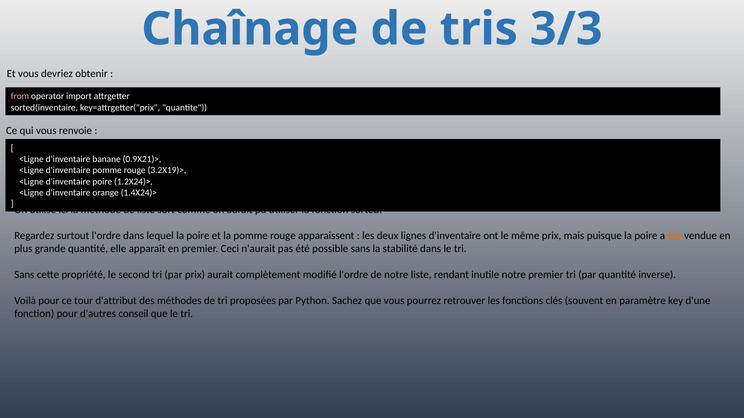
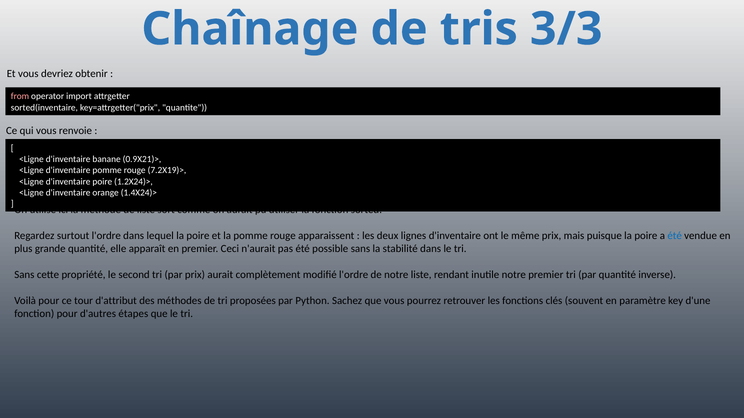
3.2X19)>: 3.2X19)> -> 7.2X19)>
été at (675, 236) colour: orange -> blue
conseil: conseil -> étapes
